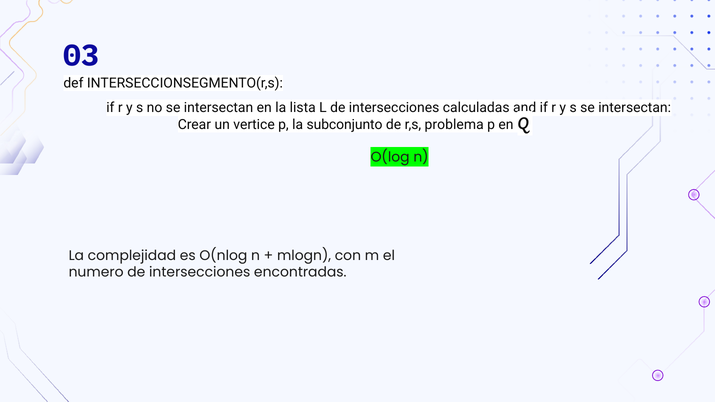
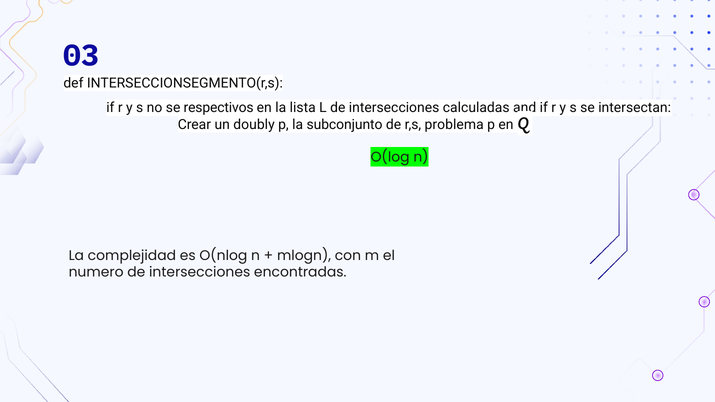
no se intersectan: intersectan -> respectivos
vertice: vertice -> doubly
